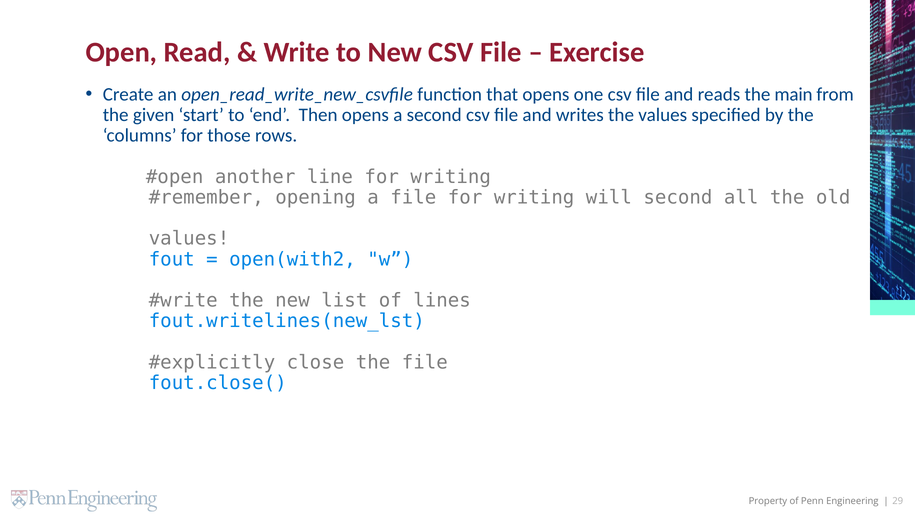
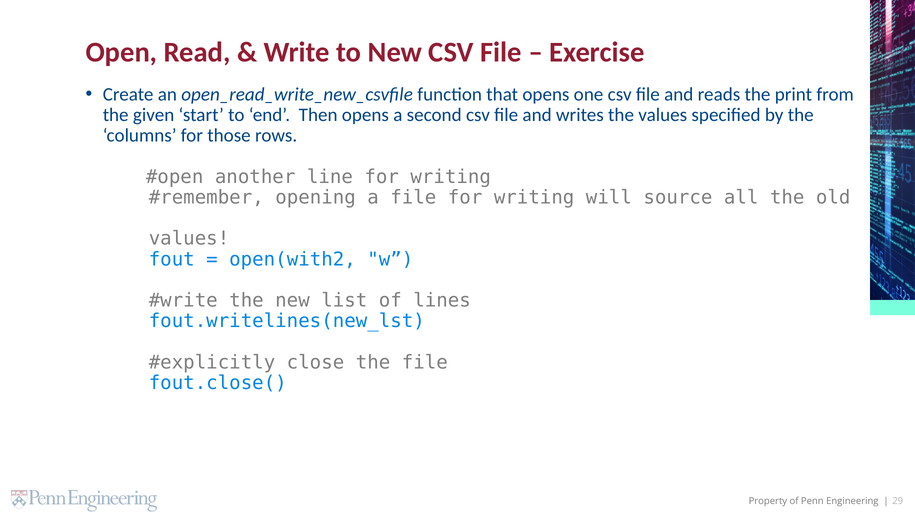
main: main -> print
will second: second -> source
